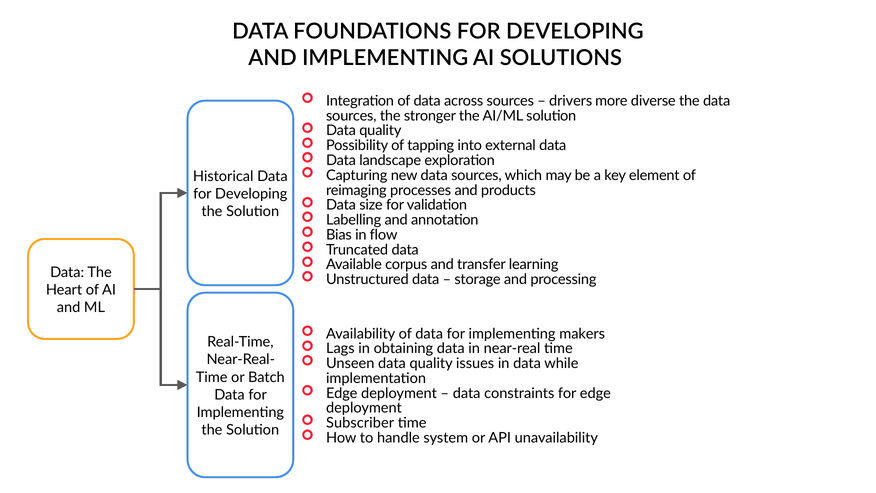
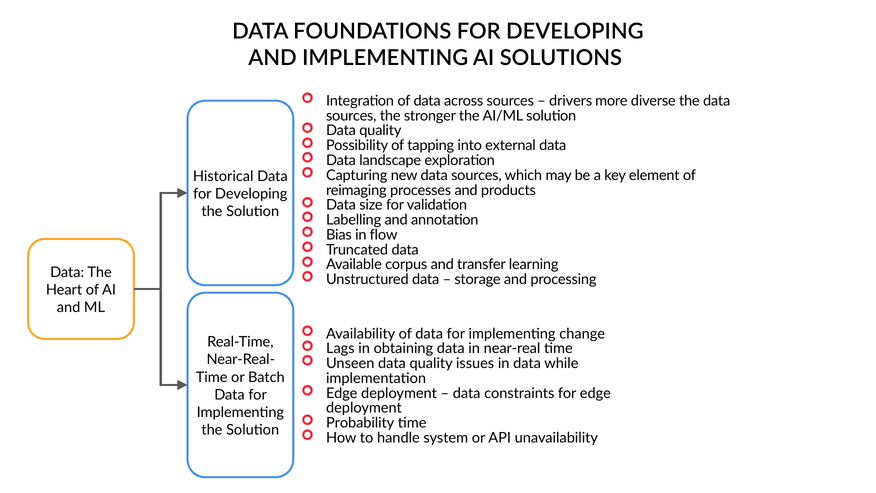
makers: makers -> change
Subscriber: Subscriber -> Probability
